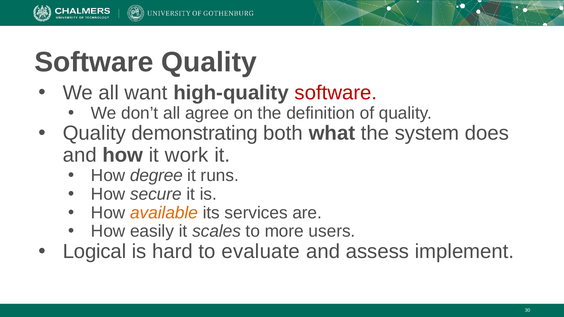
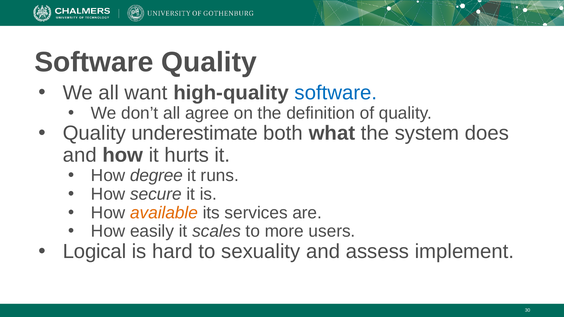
software at (336, 93) colour: red -> blue
demonstrating: demonstrating -> underestimate
work: work -> hurts
evaluate: evaluate -> sexuality
